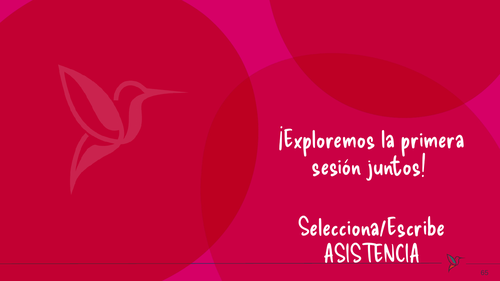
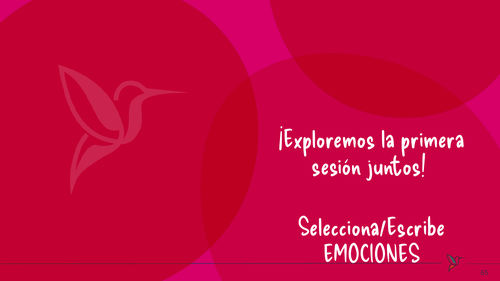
ASISTENCIA: ASISTENCIA -> EMOCIONES
